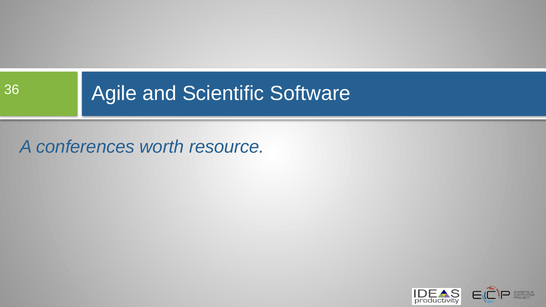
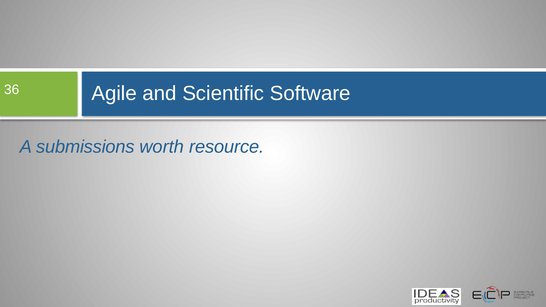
conferences: conferences -> submissions
